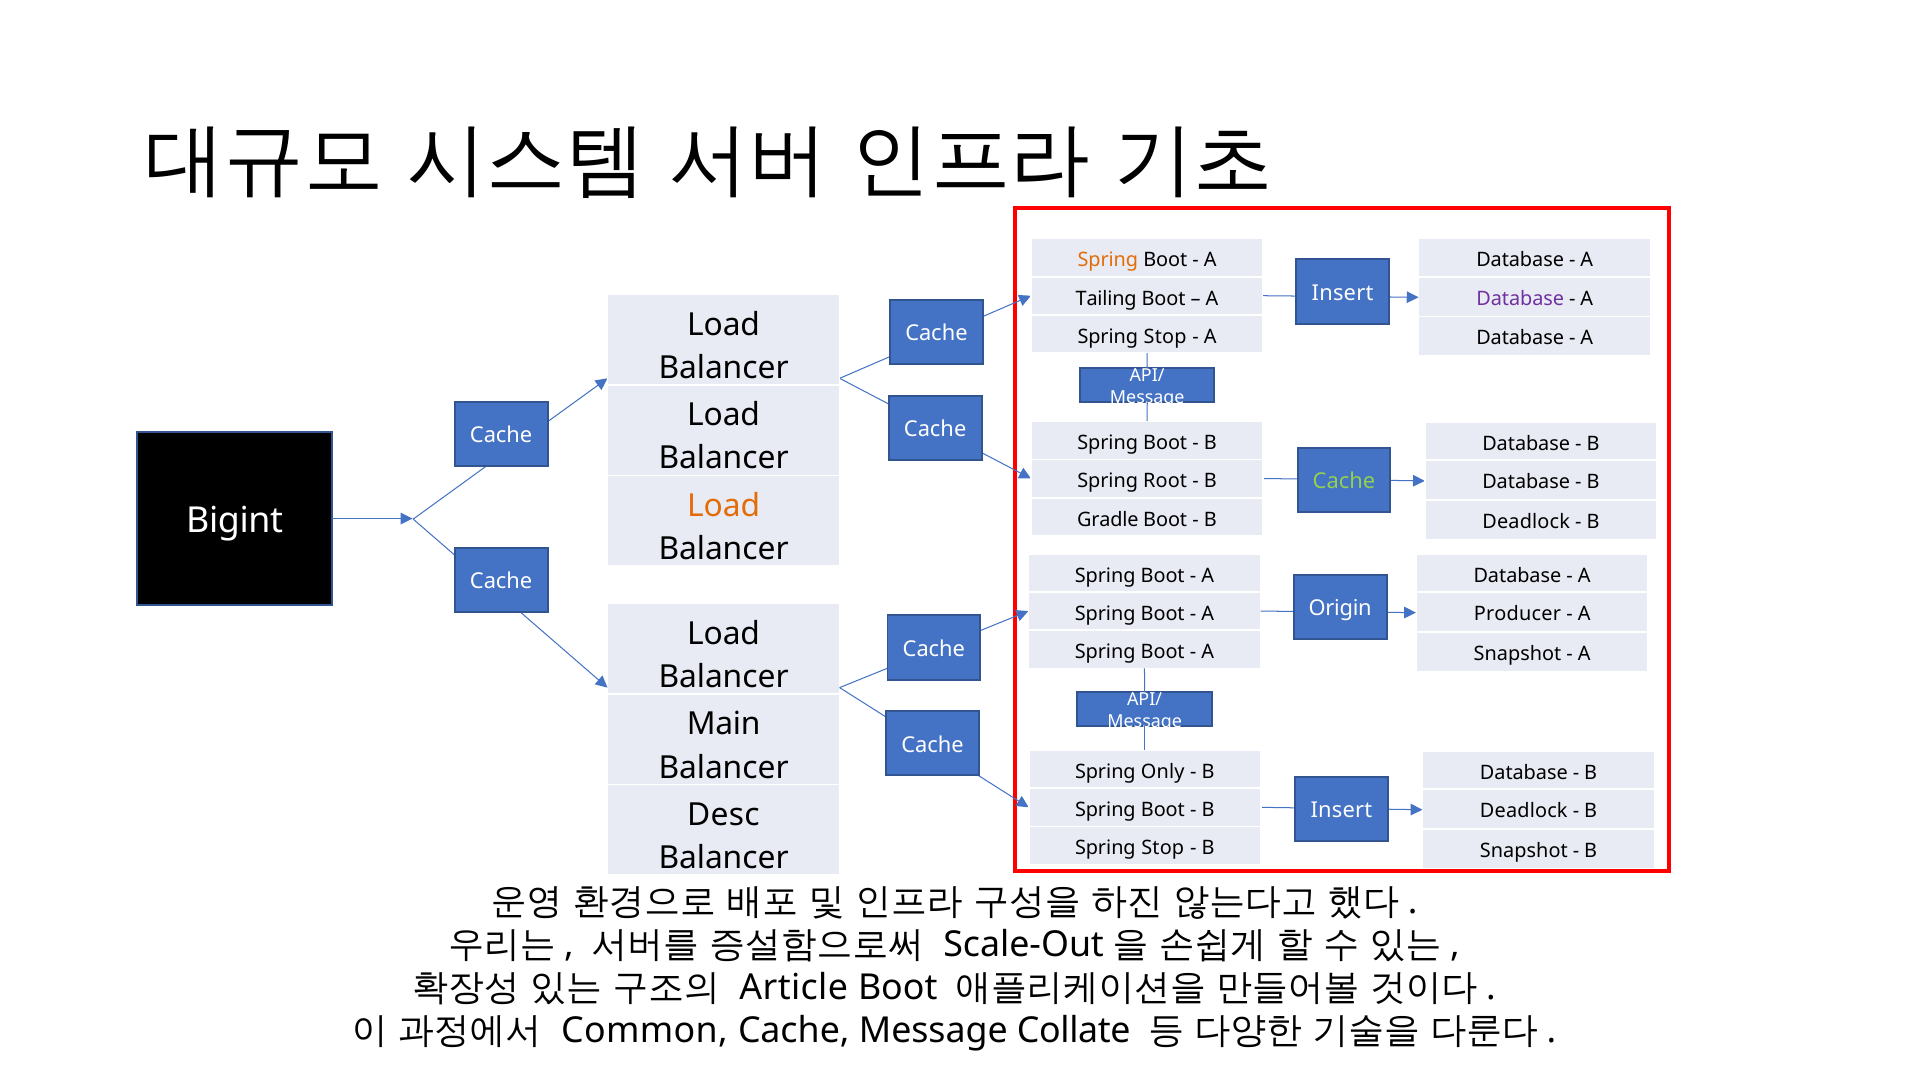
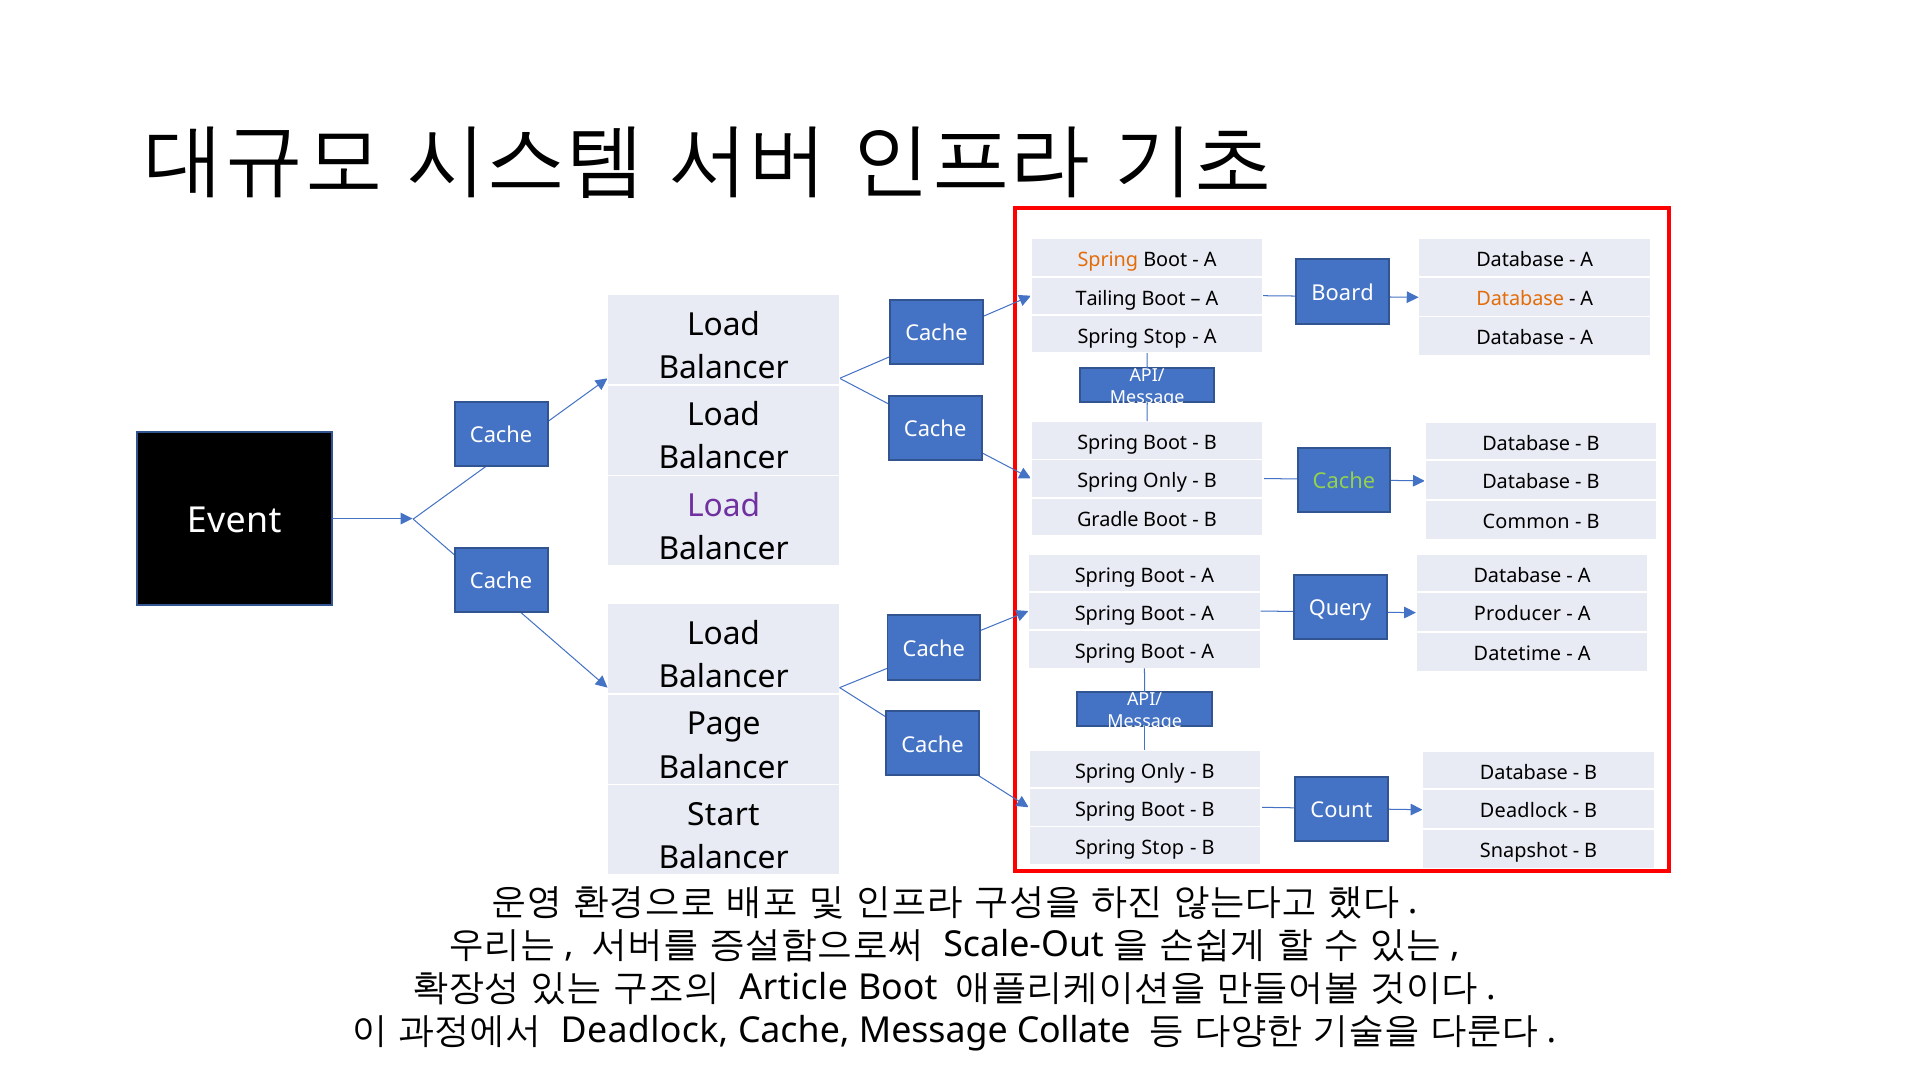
Insert at (1343, 293): Insert -> Board
Database at (1520, 299) colour: purple -> orange
Root at (1165, 481): Root -> Only
Load at (724, 506) colour: orange -> purple
Bigint: Bigint -> Event
Deadlock at (1526, 522): Deadlock -> Common
Origin: Origin -> Query
Snapshot at (1518, 654): Snapshot -> Datetime
Main: Main -> Page
Insert at (1341, 811): Insert -> Count
Desc: Desc -> Start
Common at (644, 1031): Common -> Deadlock
